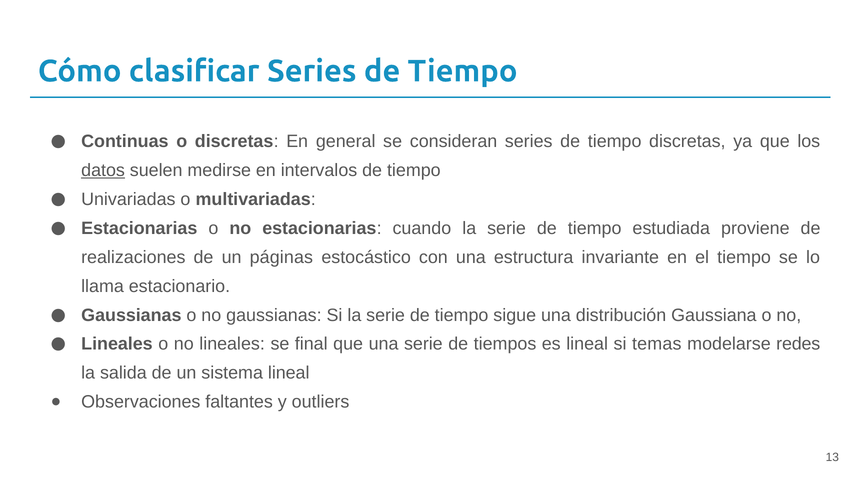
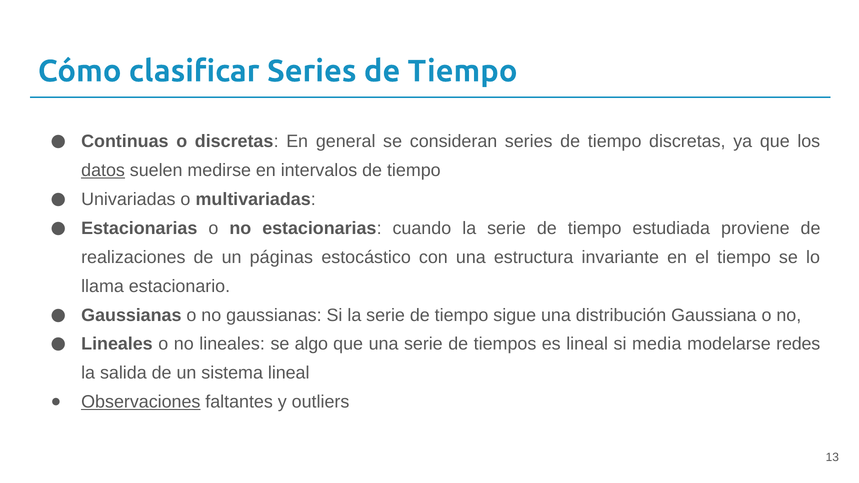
final: final -> algo
temas: temas -> media
Observaciones underline: none -> present
